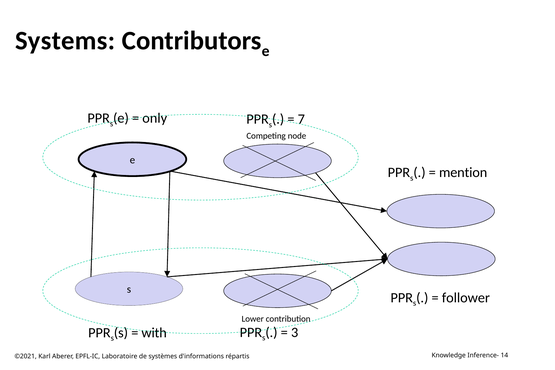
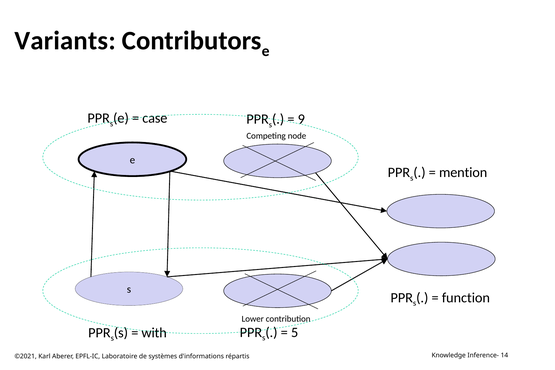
Systems: Systems -> Variants
only: only -> case
7: 7 -> 9
follower: follower -> function
3: 3 -> 5
